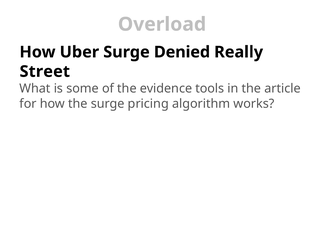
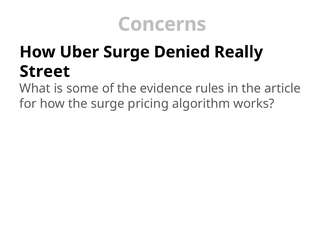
Overload: Overload -> Concerns
tools: tools -> rules
